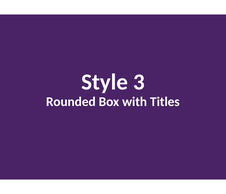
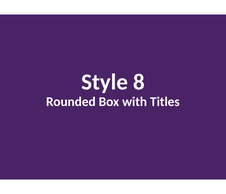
3: 3 -> 8
